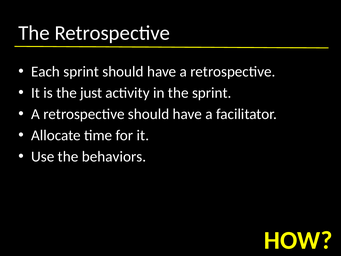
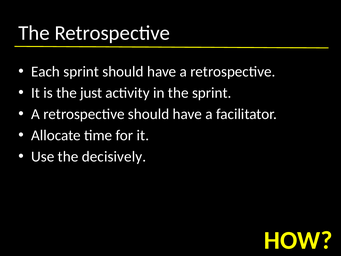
behaviors: behaviors -> decisively
